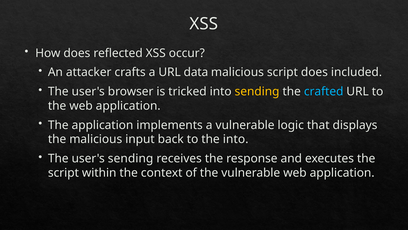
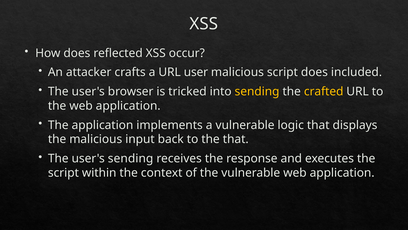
data: data -> user
crafted colour: light blue -> yellow
the into: into -> that
